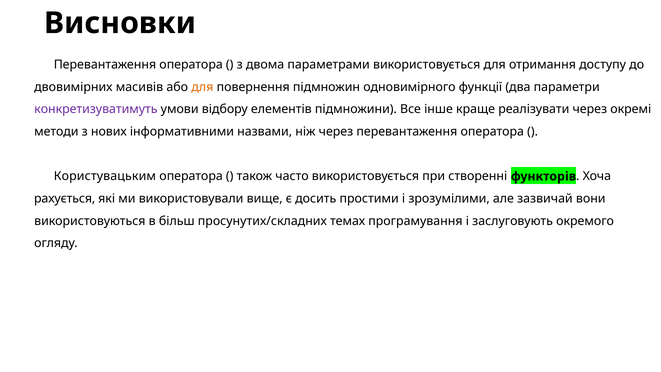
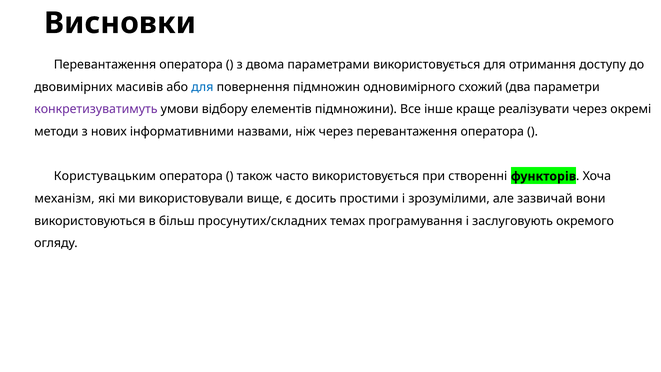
для at (202, 87) colour: orange -> blue
функції: функції -> схожий
рахується: рахується -> механізм
